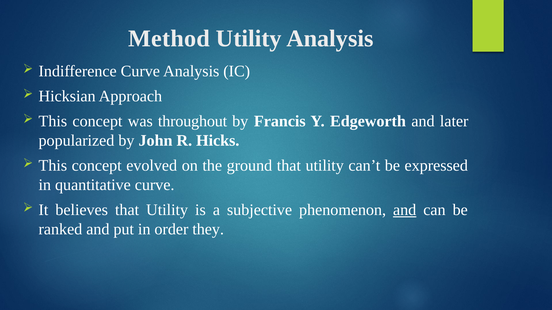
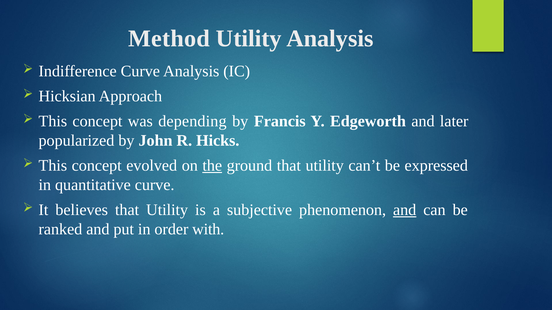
throughout: throughout -> depending
the underline: none -> present
they: they -> with
